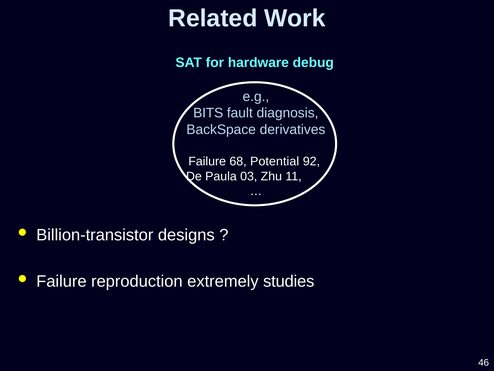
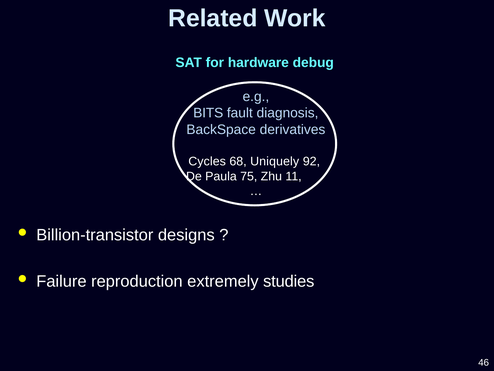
Failure at (207, 161): Failure -> Cycles
Potential: Potential -> Uniquely
03: 03 -> 75
